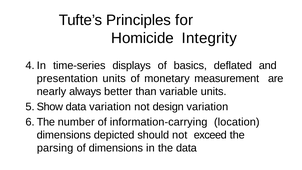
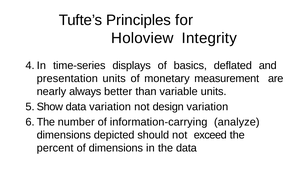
Homicide: Homicide -> Holoview
location: location -> analyze
parsing: parsing -> percent
